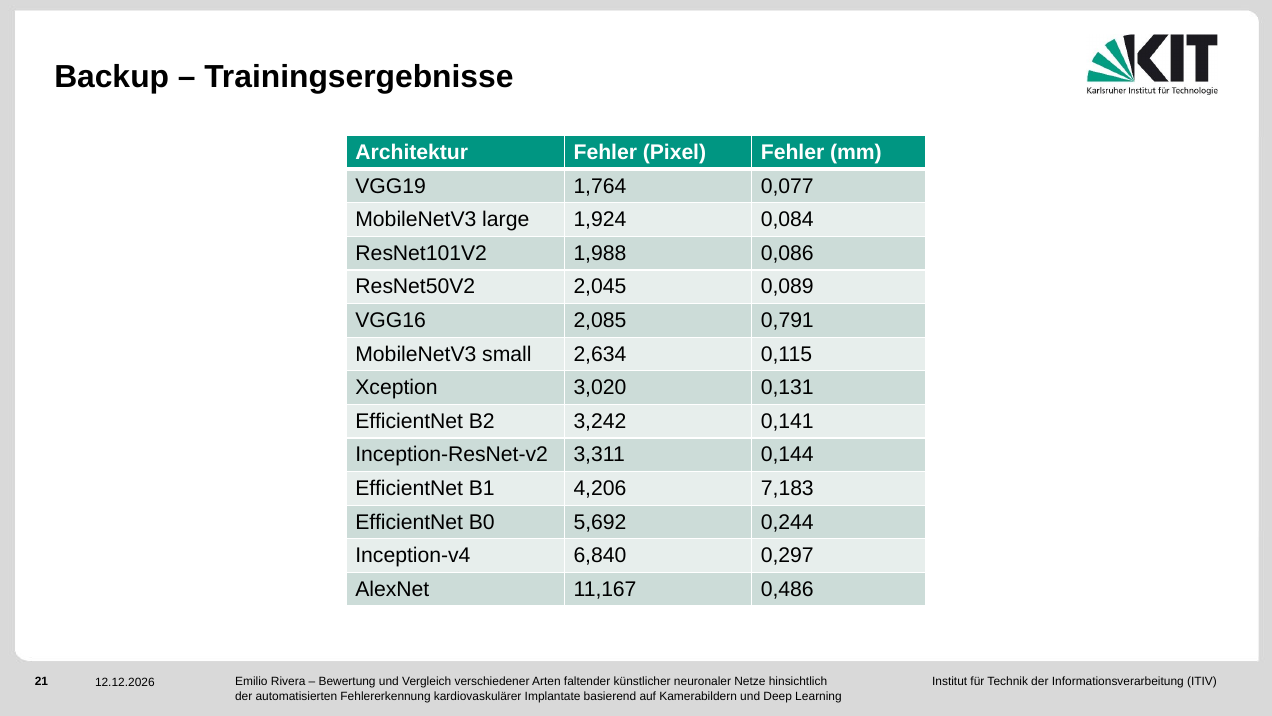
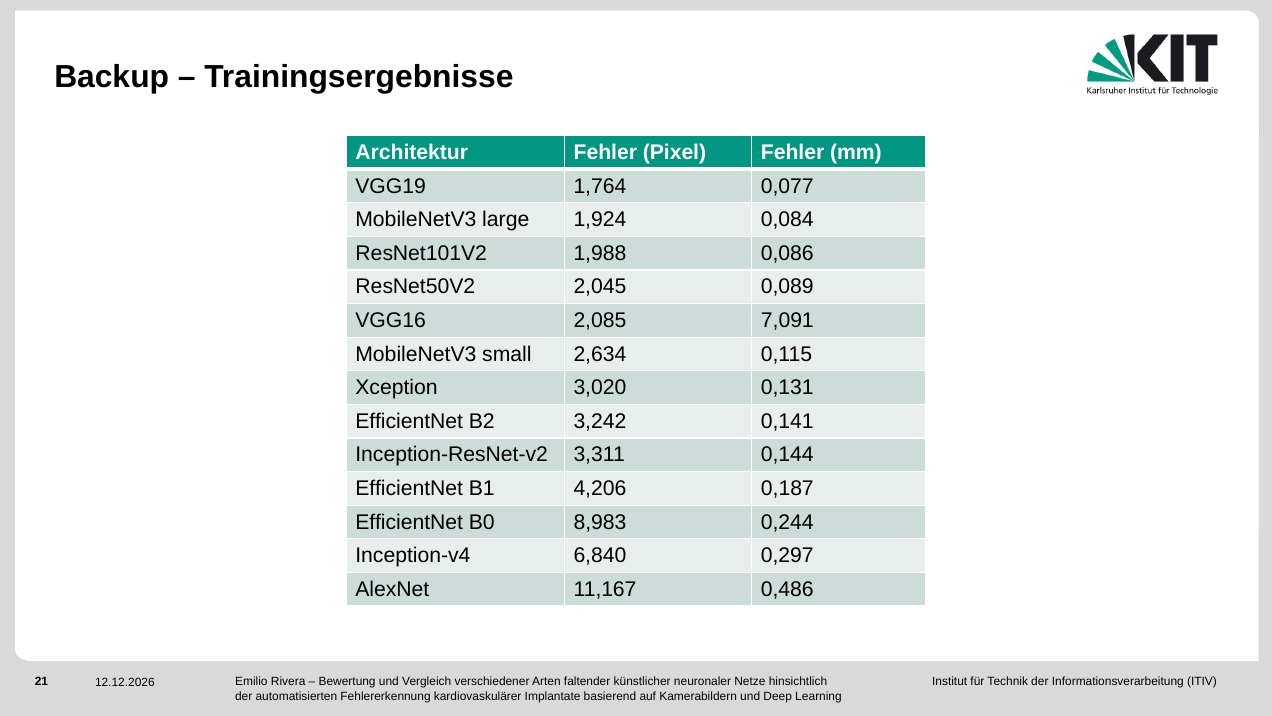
0,791: 0,791 -> 7,091
7,183: 7,183 -> 0,187
5,692: 5,692 -> 8,983
